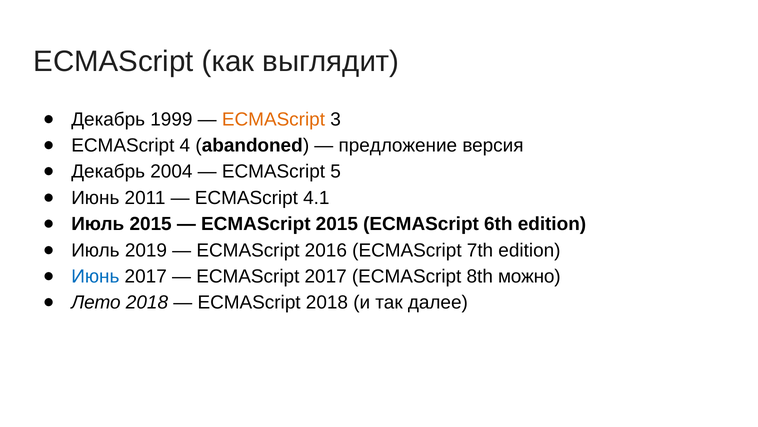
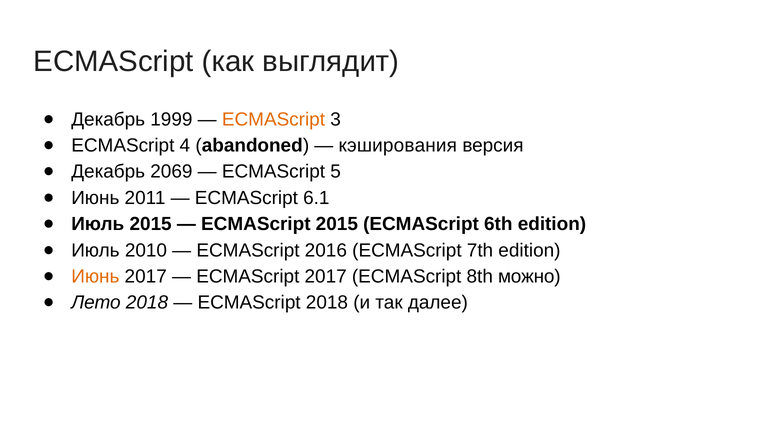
предложение: предложение -> кэширования
2004: 2004 -> 2069
4.1: 4.1 -> 6.1
2019: 2019 -> 2010
Июнь at (95, 276) colour: blue -> orange
